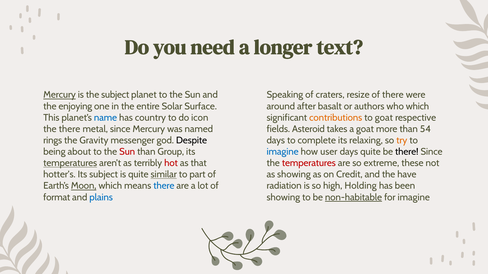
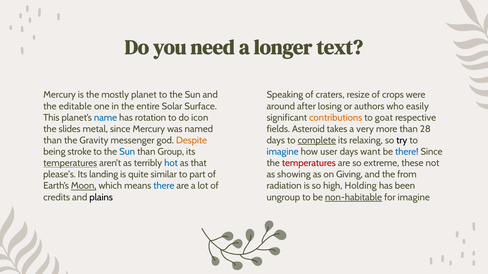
Mercury at (60, 95) underline: present -> none
the subject: subject -> mostly
of there: there -> crops
enjoying: enjoying -> editable
basalt: basalt -> losing
who which: which -> easily
country: country -> rotation
the there: there -> slides
a goat: goat -> very
54: 54 -> 28
rings at (53, 141): rings -> than
Despite colour: black -> orange
complete underline: none -> present
try colour: orange -> black
about: about -> stroke
Sun at (127, 152) colour: red -> blue
days quite: quite -> want
there at (407, 152) colour: black -> blue
hot colour: red -> blue
hotter’s: hotter’s -> please’s
Its subject: subject -> landing
similar underline: present -> none
Credit: Credit -> Giving
have: have -> from
format: format -> credits
plains colour: blue -> black
showing at (283, 198): showing -> ungroup
